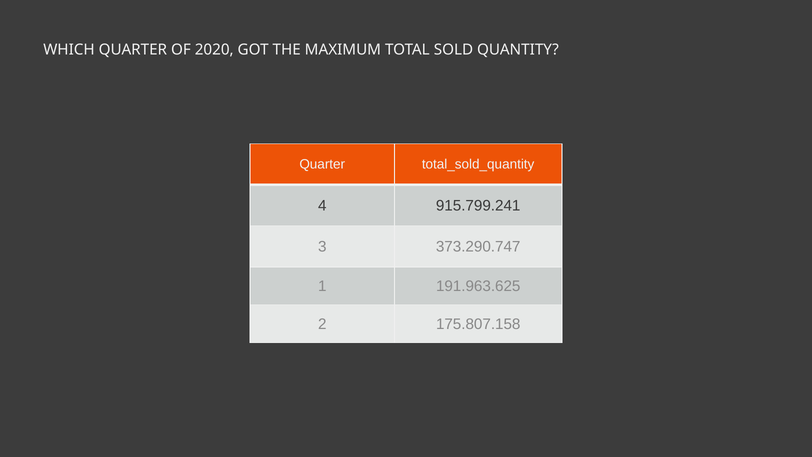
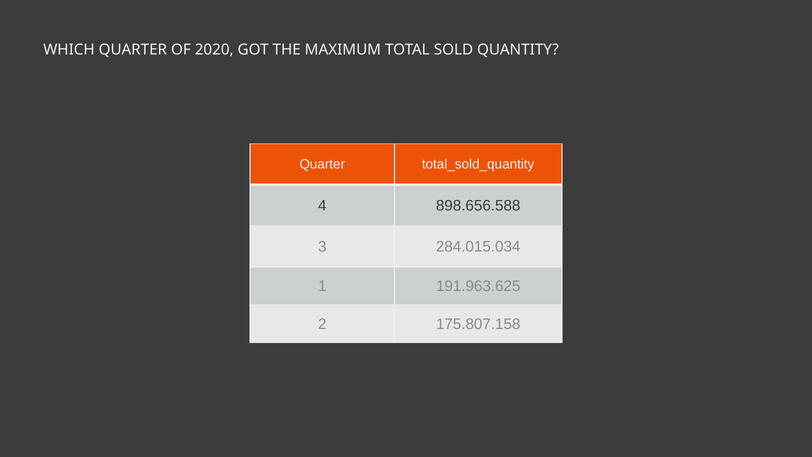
915.799.241: 915.799.241 -> 898.656.588
373.290.747: 373.290.747 -> 284.015.034
